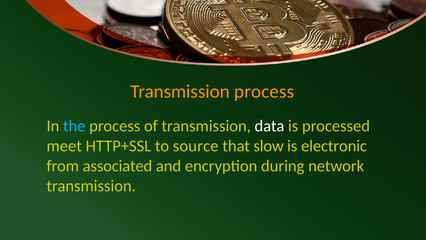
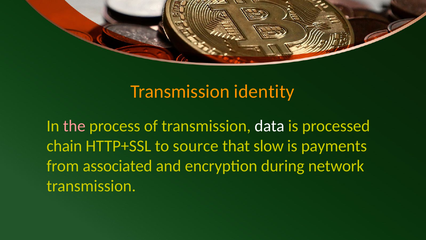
Transmission process: process -> identity
the colour: light blue -> pink
meet: meet -> chain
electronic: electronic -> payments
